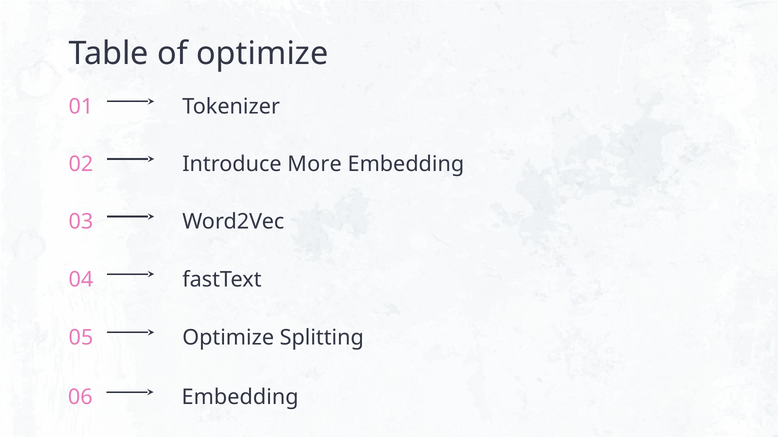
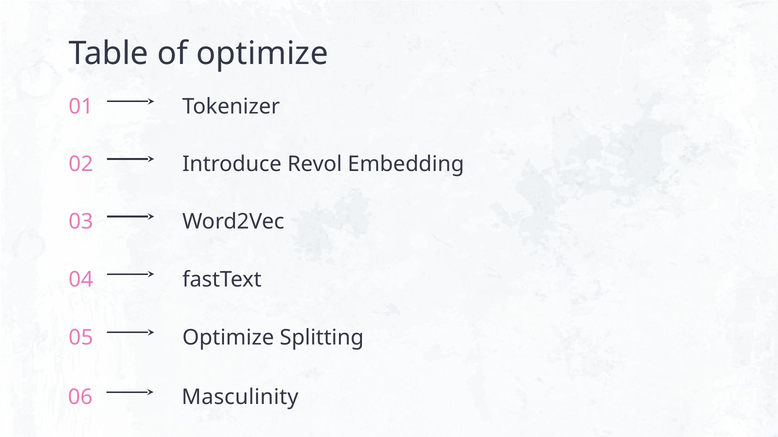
More: More -> Revol
06 Embedding: Embedding -> Masculinity
